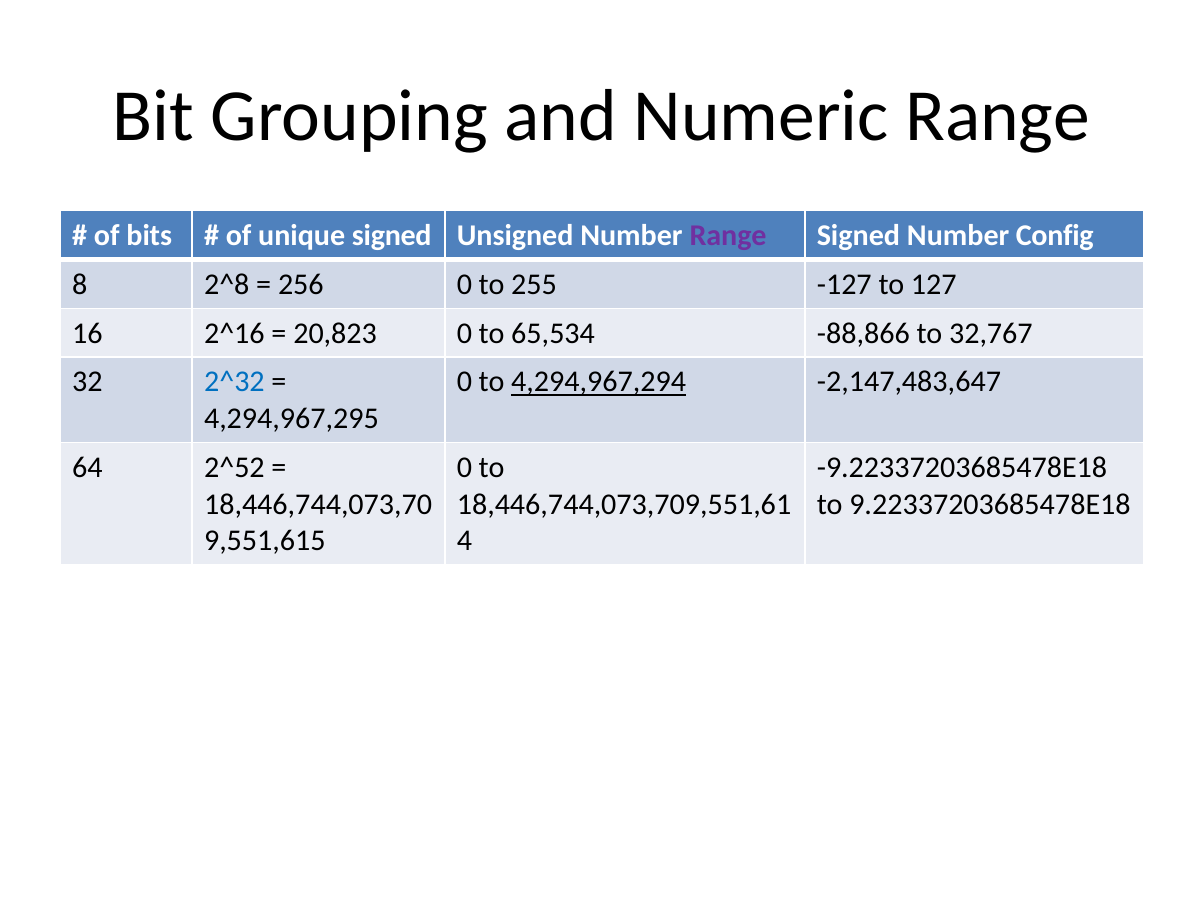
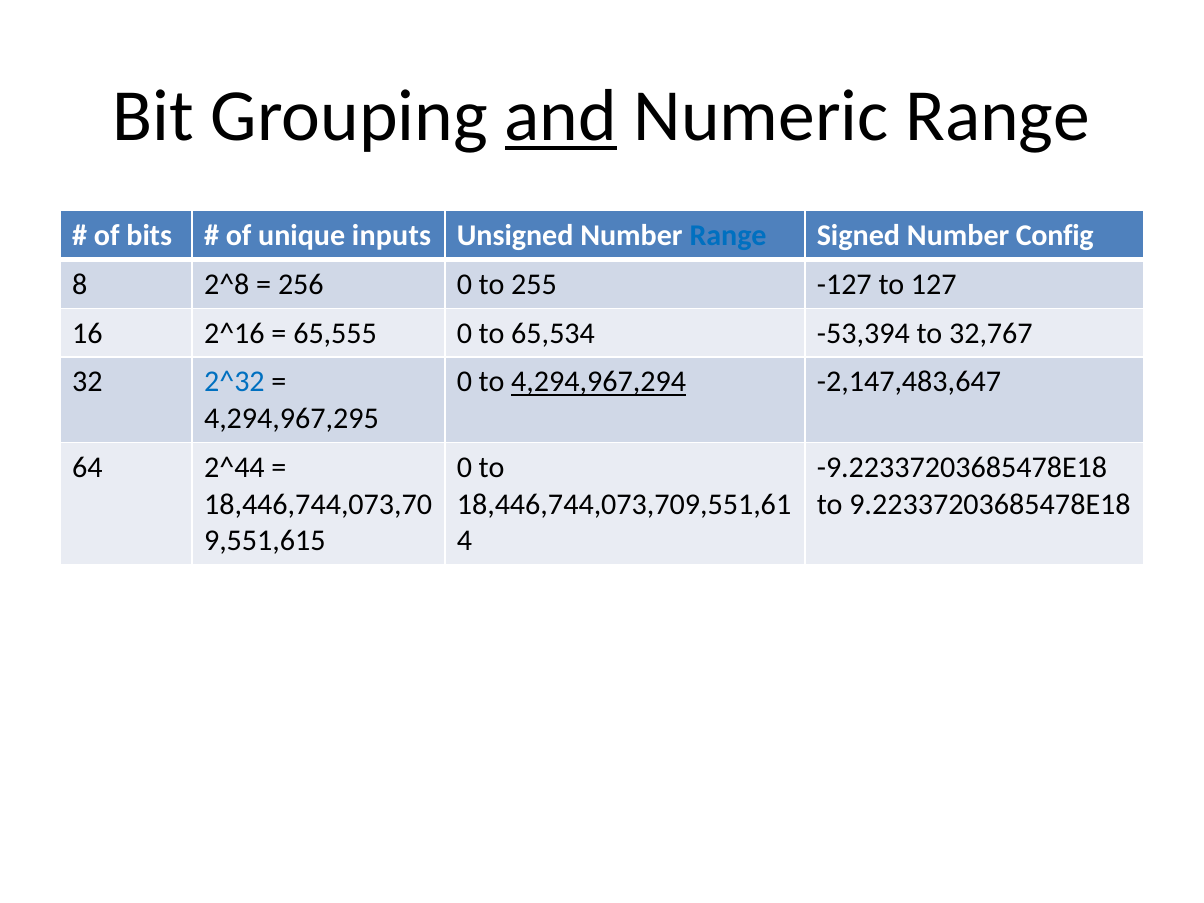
and underline: none -> present
unique signed: signed -> inputs
Range at (728, 235) colour: purple -> blue
20,823: 20,823 -> 65,555
-88,866: -88,866 -> -53,394
2^52: 2^52 -> 2^44
